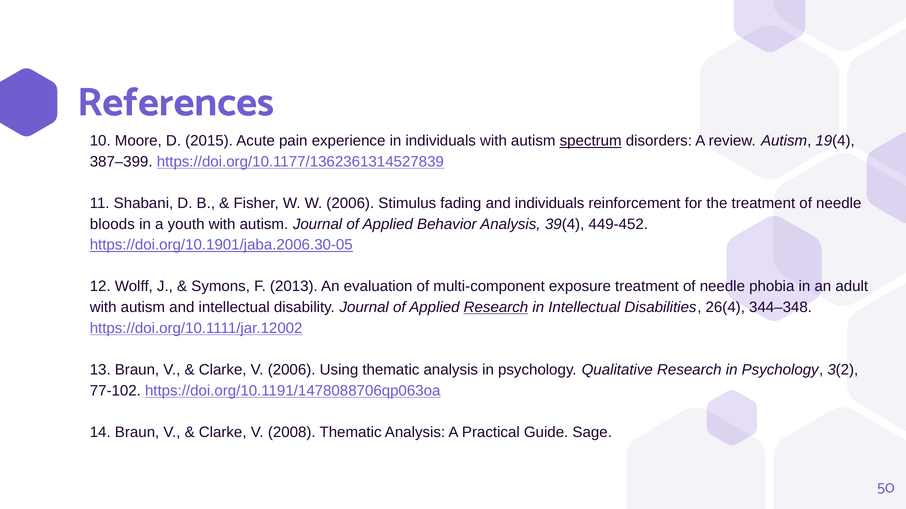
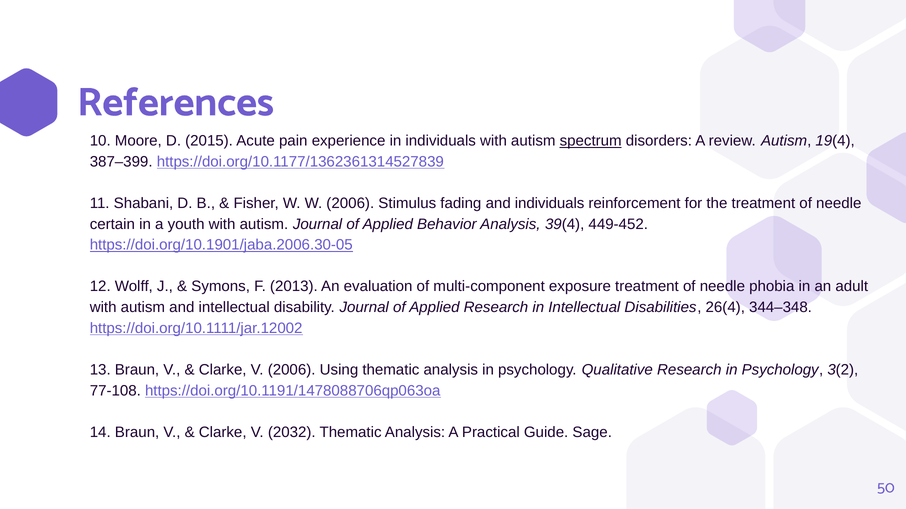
bloods: bloods -> certain
Research at (496, 308) underline: present -> none
77-102: 77-102 -> 77-108
2008: 2008 -> 2032
